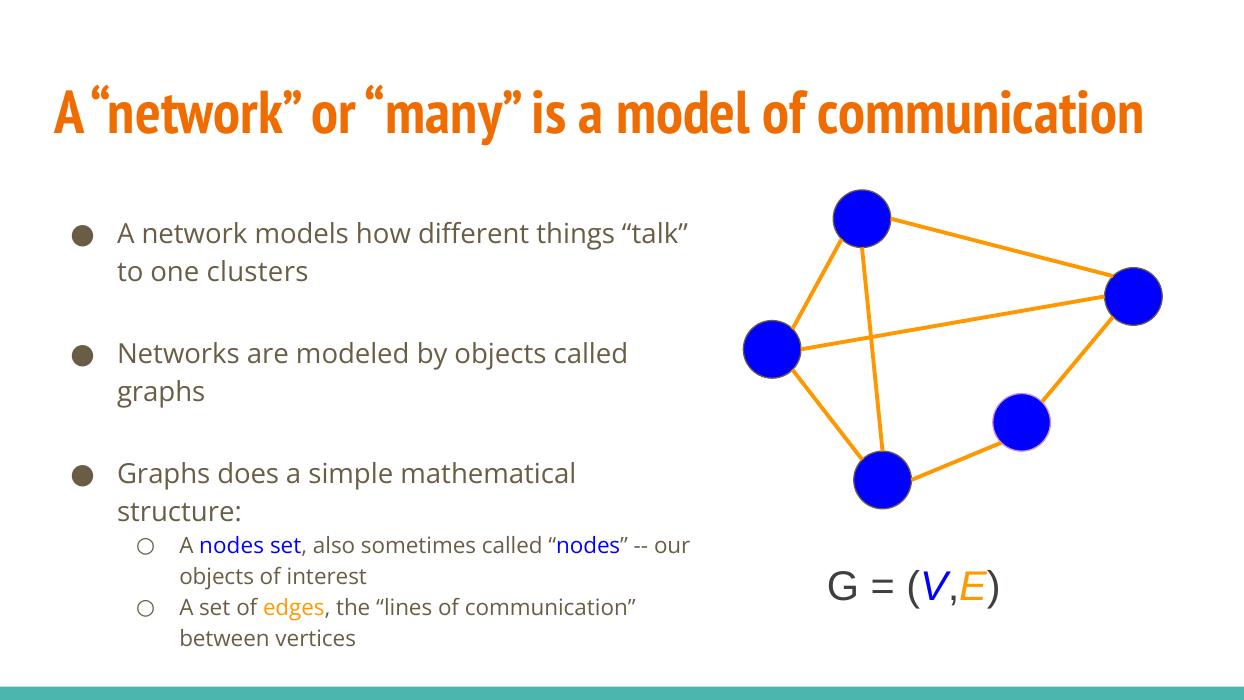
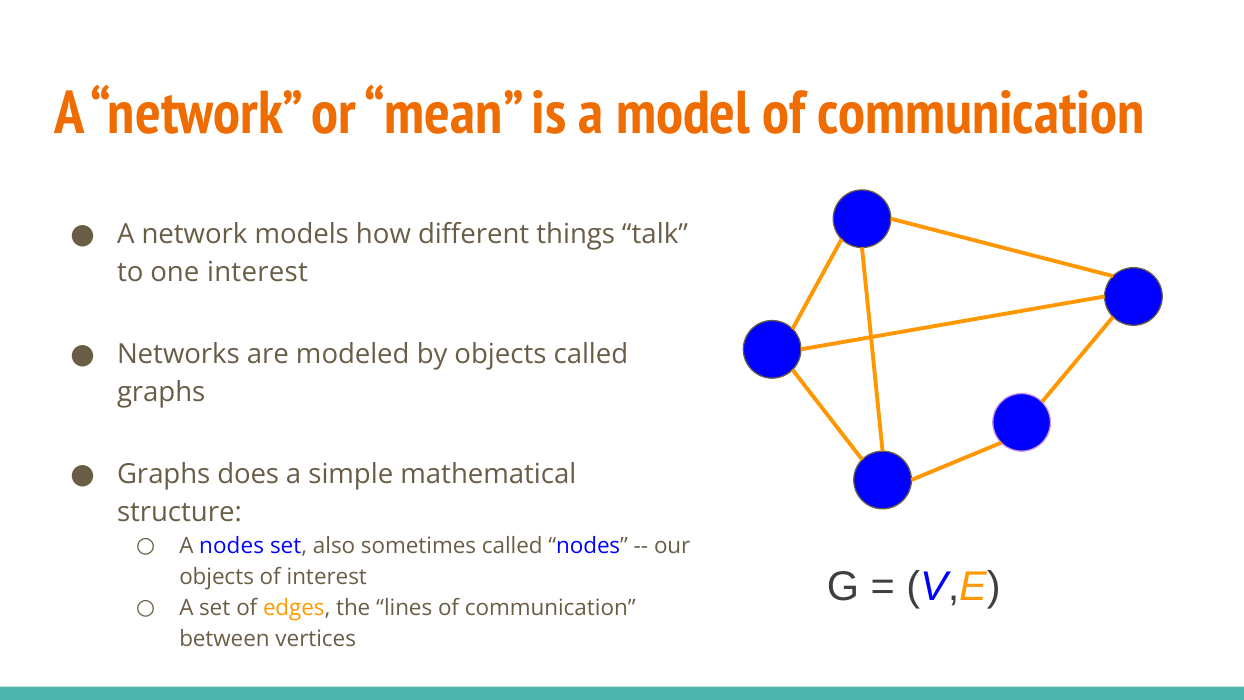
many: many -> mean
one clusters: clusters -> interest
